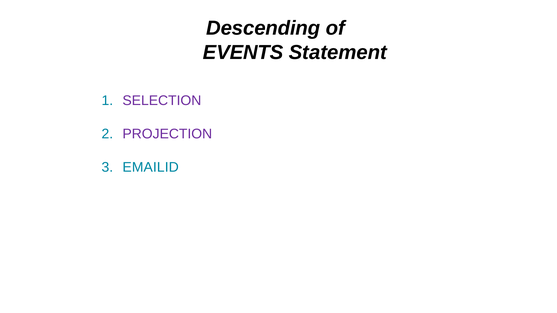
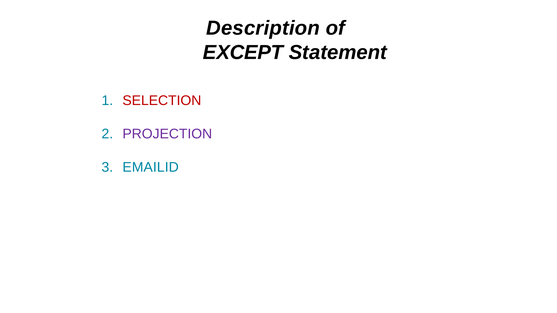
Descending: Descending -> Description
EVENTS: EVENTS -> EXCEPT
SELECTION colour: purple -> red
